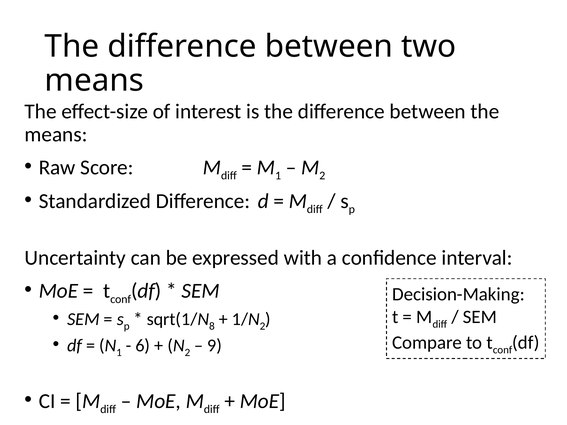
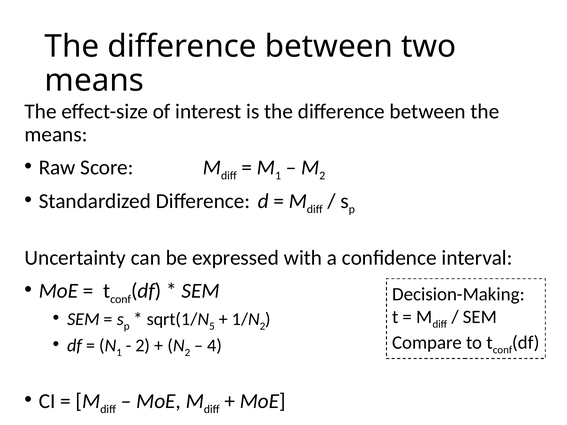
8: 8 -> 5
6 at (143, 346): 6 -> 2
9: 9 -> 4
